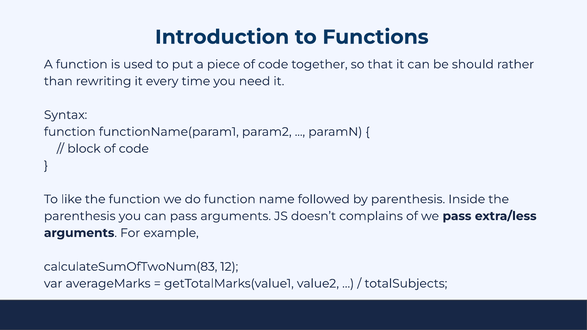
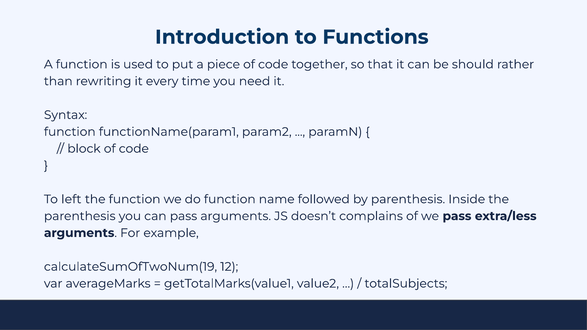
like: like -> left
calculateSumOfTwoNum(83: calculateSumOfTwoNum(83 -> calculateSumOfTwoNum(19
